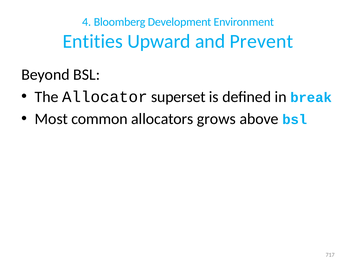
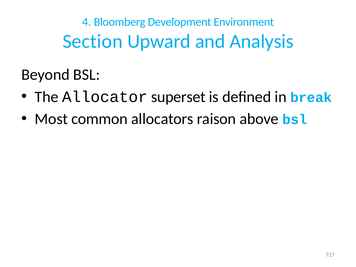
Entities: Entities -> Section
Prevent: Prevent -> Analysis
grows: grows -> raison
